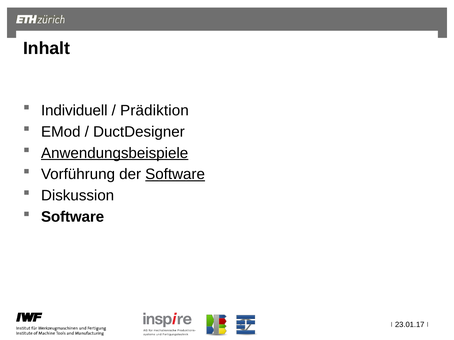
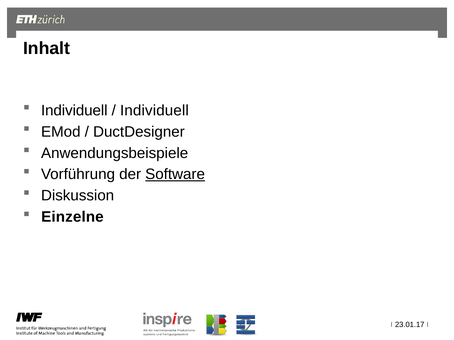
Prädiktion at (154, 111): Prädiktion -> Individuell
Anwendungsbeispiele underline: present -> none
Software at (73, 217): Software -> Einzelne
